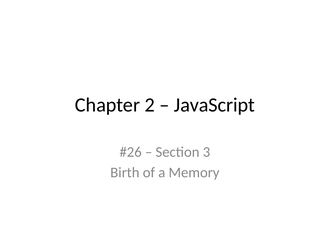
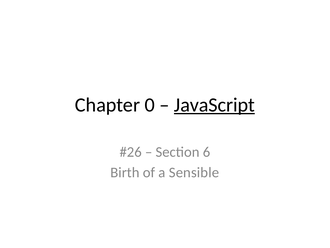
2: 2 -> 0
JavaScript underline: none -> present
3: 3 -> 6
Memory: Memory -> Sensible
